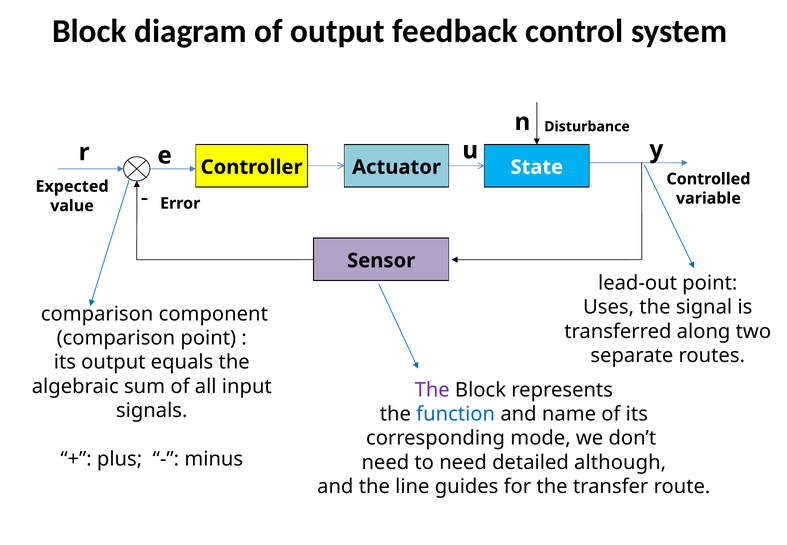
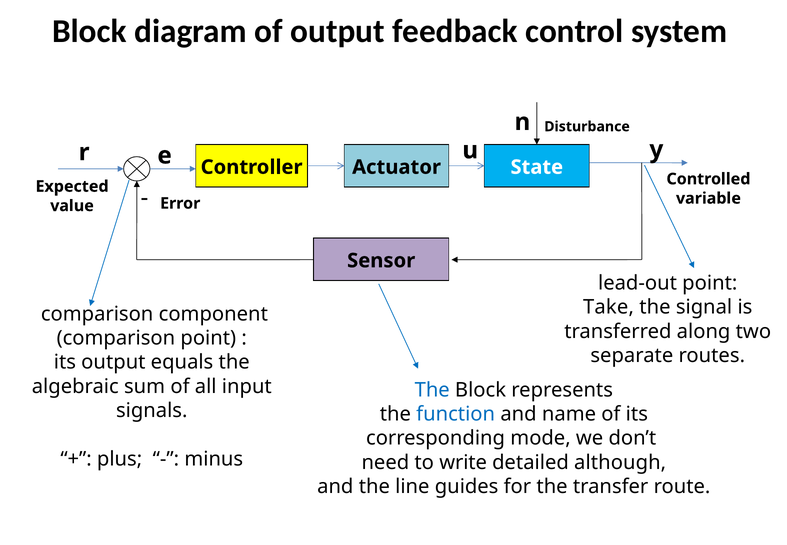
Uses: Uses -> Take
The at (432, 390) colour: purple -> blue
to need: need -> write
